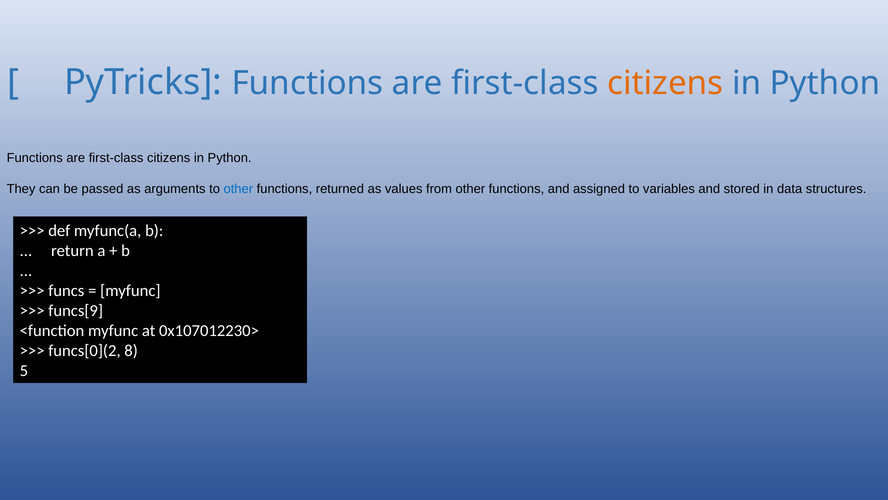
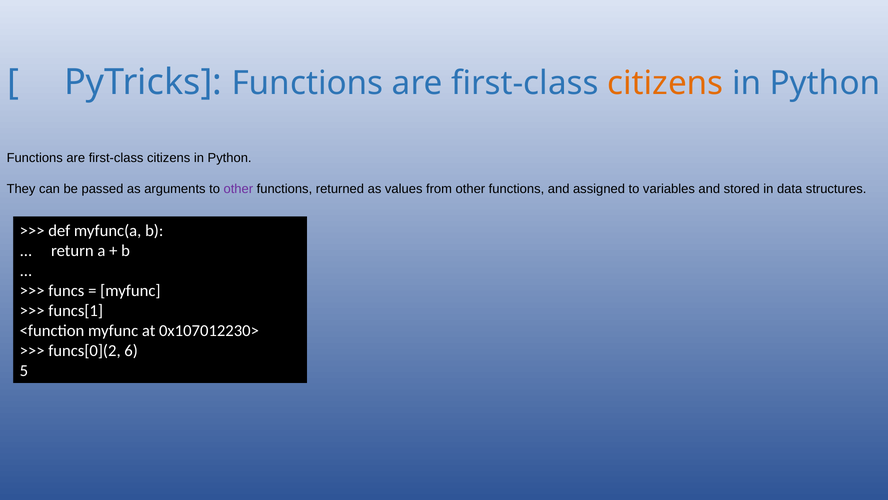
other at (238, 189) colour: blue -> purple
funcs[9: funcs[9 -> funcs[1
8: 8 -> 6
